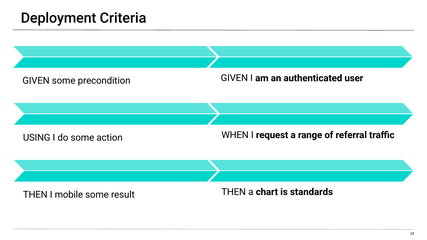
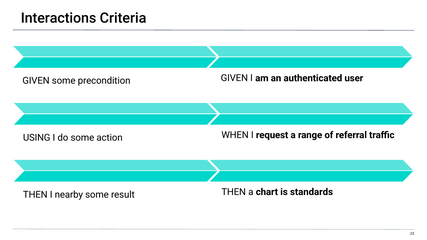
Deployment: Deployment -> Interactions
mobile: mobile -> nearby
